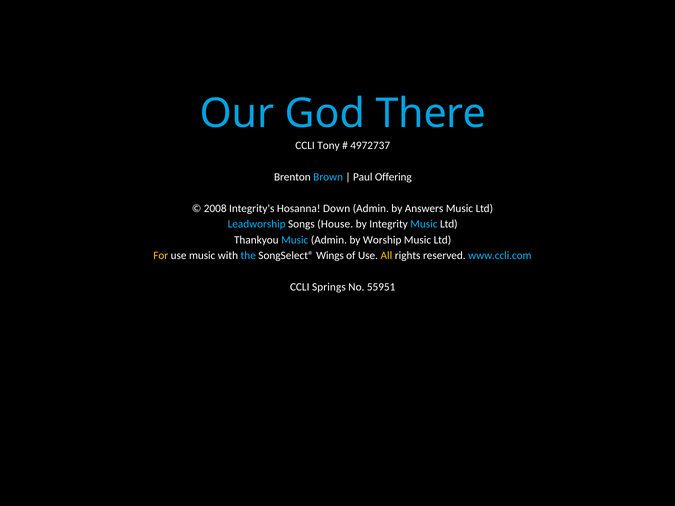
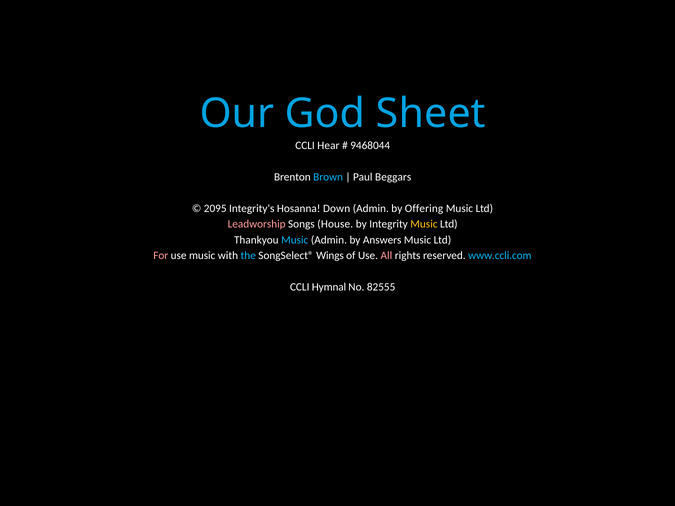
There: There -> Sheet
Tony: Tony -> Hear
4972737: 4972737 -> 9468044
Offering: Offering -> Beggars
2008: 2008 -> 2095
Answers: Answers -> Offering
Leadworship colour: light blue -> pink
Music at (424, 224) colour: light blue -> yellow
Worship: Worship -> Answers
For colour: yellow -> pink
All colour: yellow -> pink
Springs: Springs -> Hymnal
55951: 55951 -> 82555
